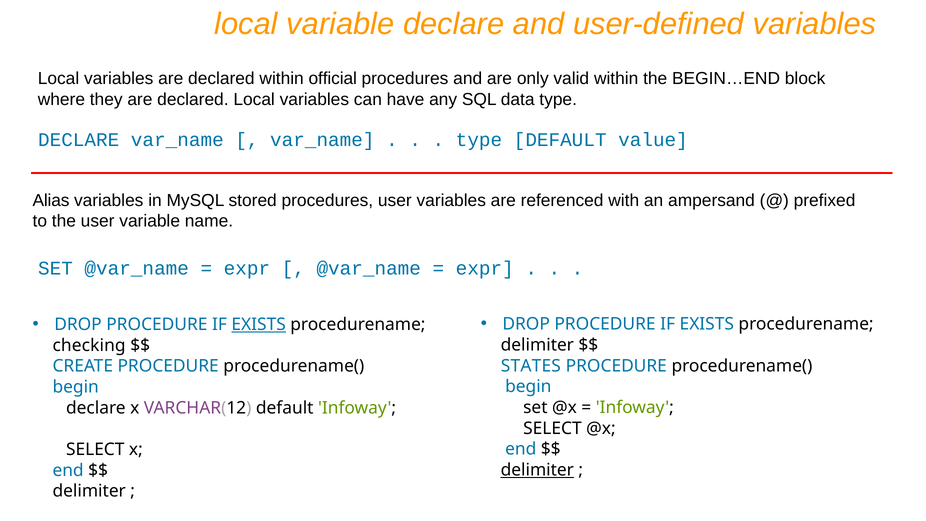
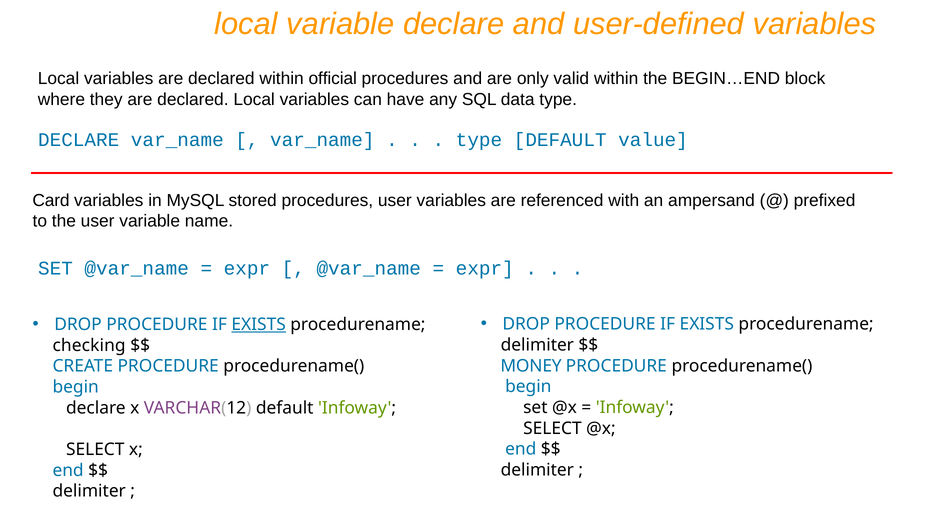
Alias: Alias -> Card
STATES: STATES -> MONEY
delimiter at (537, 470) underline: present -> none
